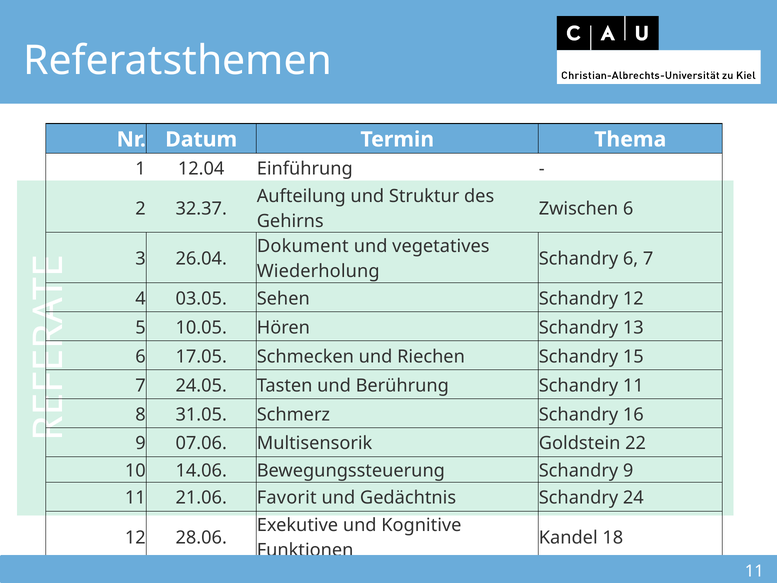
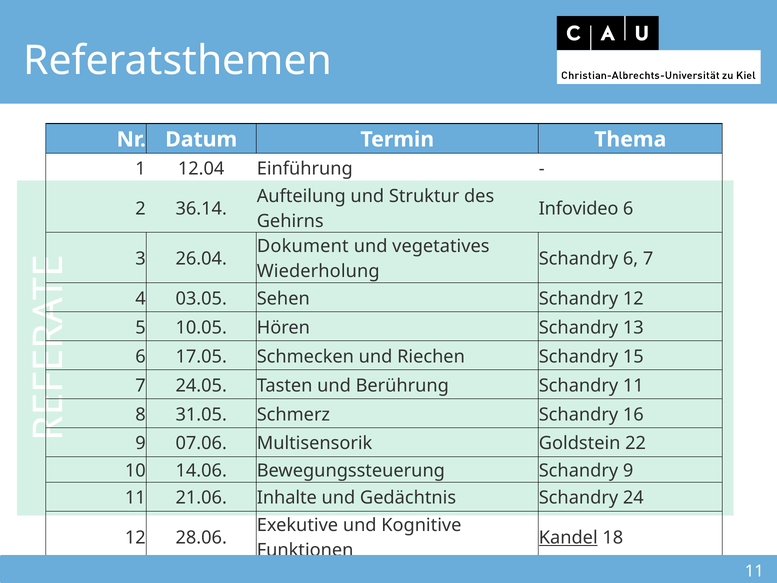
32.37: 32.37 -> 36.14
Zwischen: Zwischen -> Infovideo
Favorit: Favorit -> Inhalte
Kandel underline: none -> present
